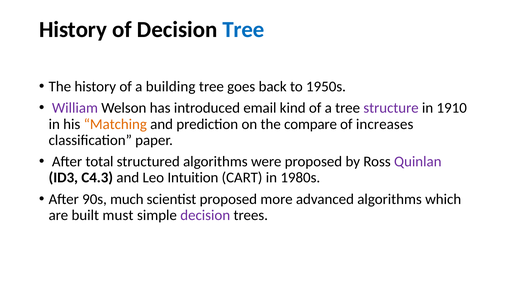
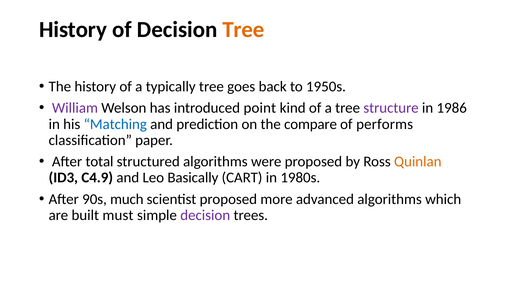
Tree at (243, 29) colour: blue -> orange
building: building -> typically
email: email -> point
1910: 1910 -> 1986
Matching colour: orange -> blue
increases: increases -> performs
Quinlan colour: purple -> orange
C4.3: C4.3 -> C4.9
Intuition: Intuition -> Basically
